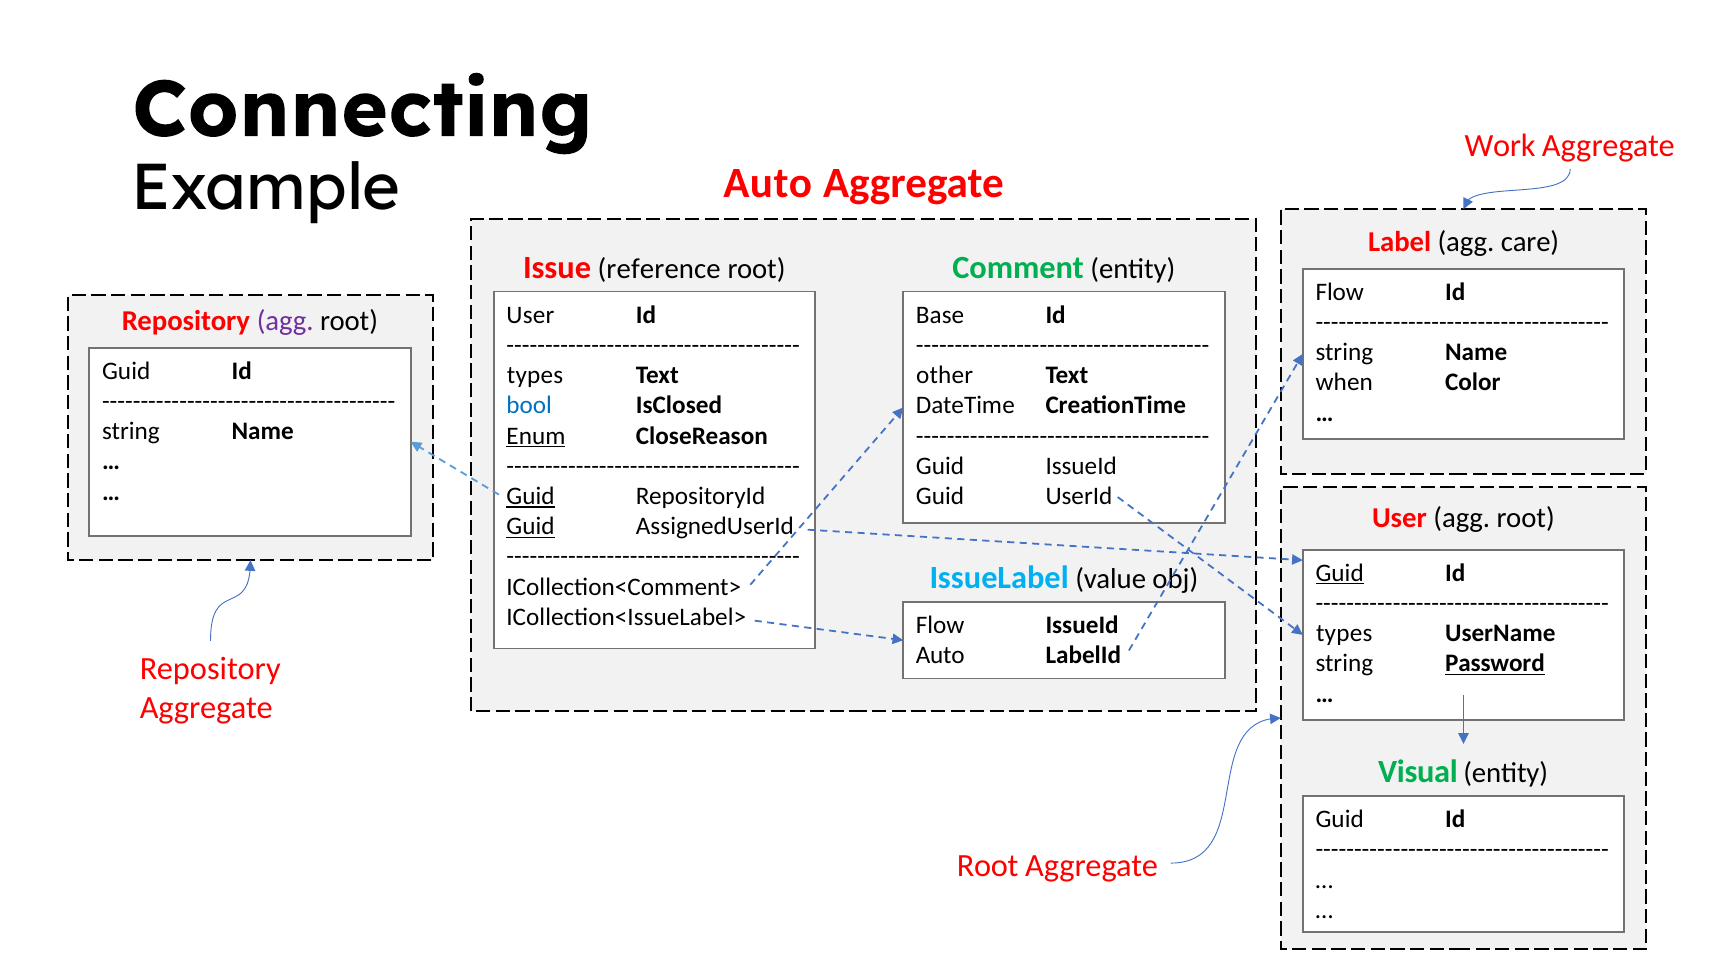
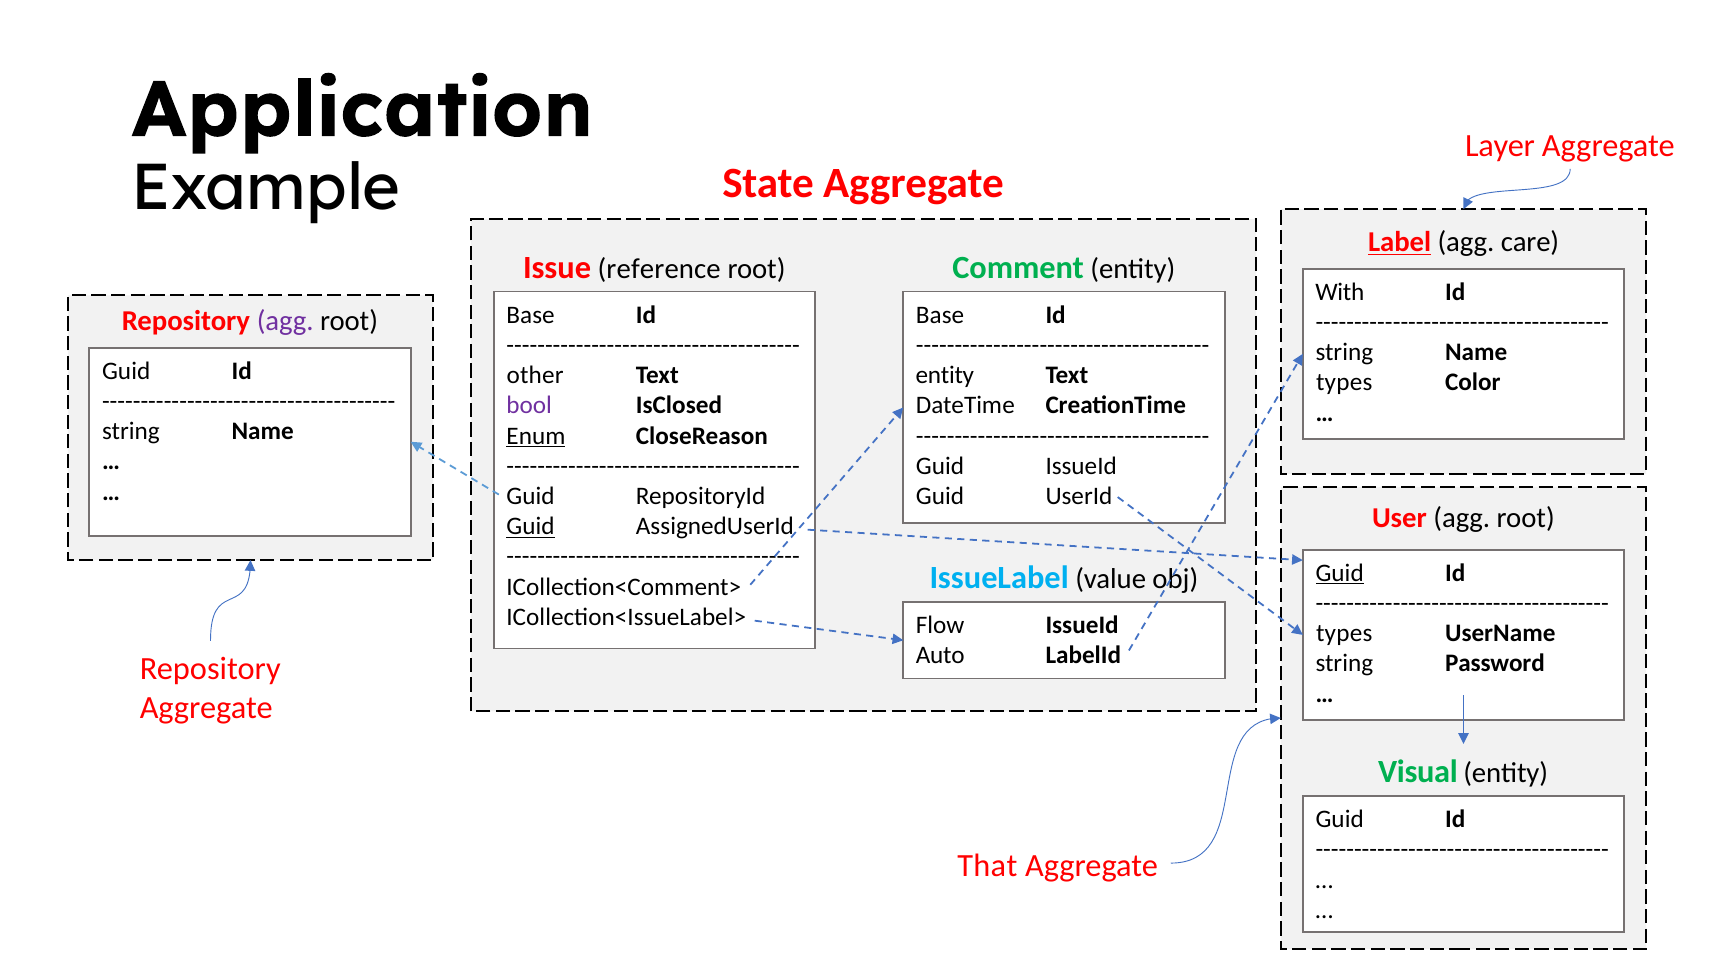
Connecting: Connecting -> Application
Work: Work -> Layer
Auto at (768, 183): Auto -> State
Label underline: none -> present
Flow at (1340, 292): Flow -> With
User at (530, 315): User -> Base
types at (535, 375): types -> other
other at (945, 375): other -> entity
when at (1344, 383): when -> types
bool colour: blue -> purple
Guid at (531, 496) underline: present -> none
Password underline: present -> none
Root at (988, 866): Root -> That
